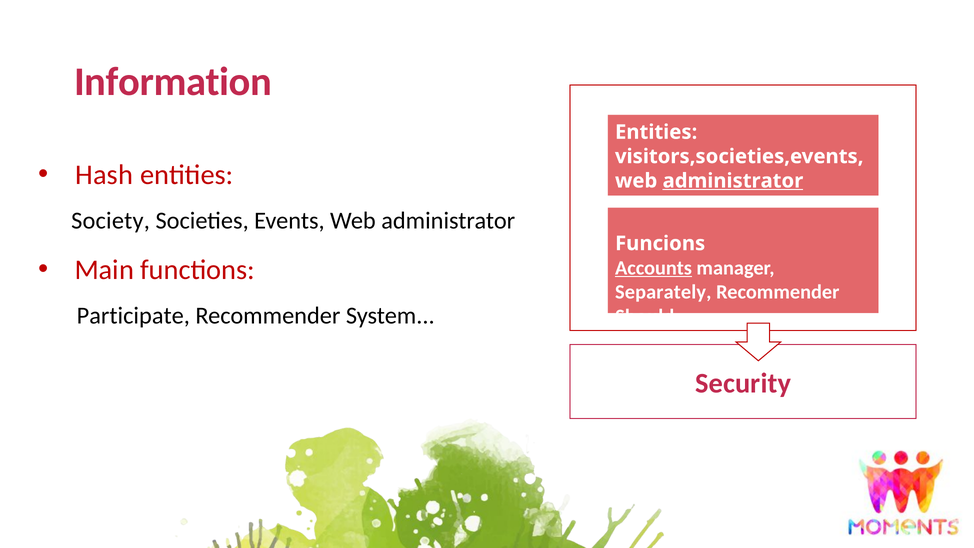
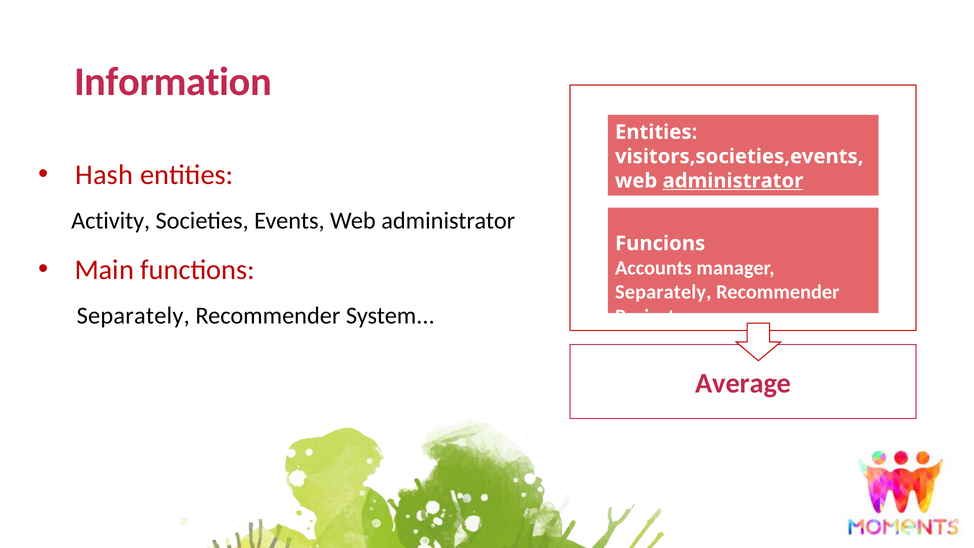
Society: Society -> Activity
Accounts underline: present -> none
Participate at (133, 316): Participate -> Separately
Should: Should -> Project
Security: Security -> Average
